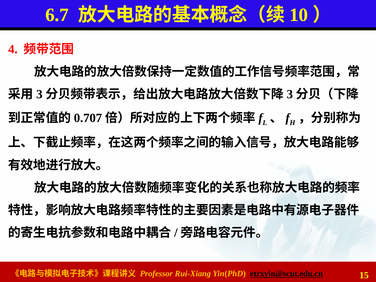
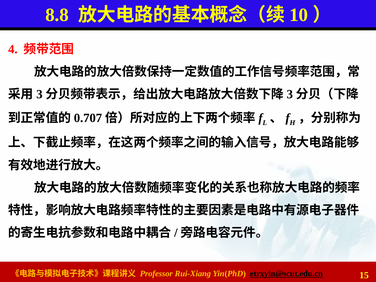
6.7: 6.7 -> 8.8
